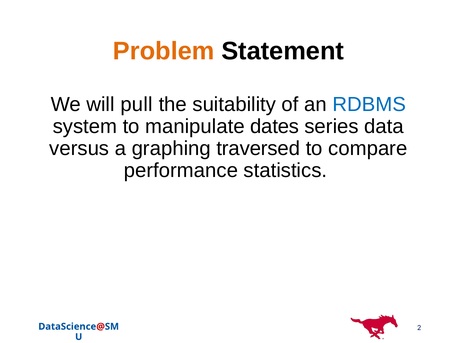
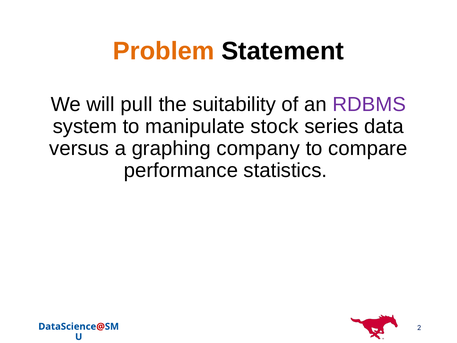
RDBMS colour: blue -> purple
dates: dates -> stock
traversed: traversed -> company
